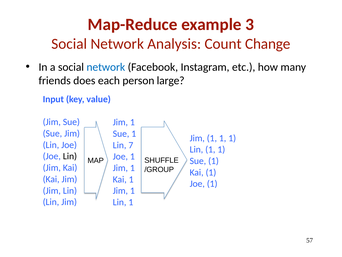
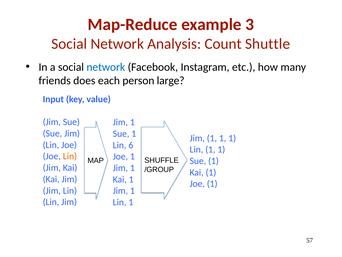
Change: Change -> Shuttle
7: 7 -> 6
Lin at (70, 156) colour: black -> orange
